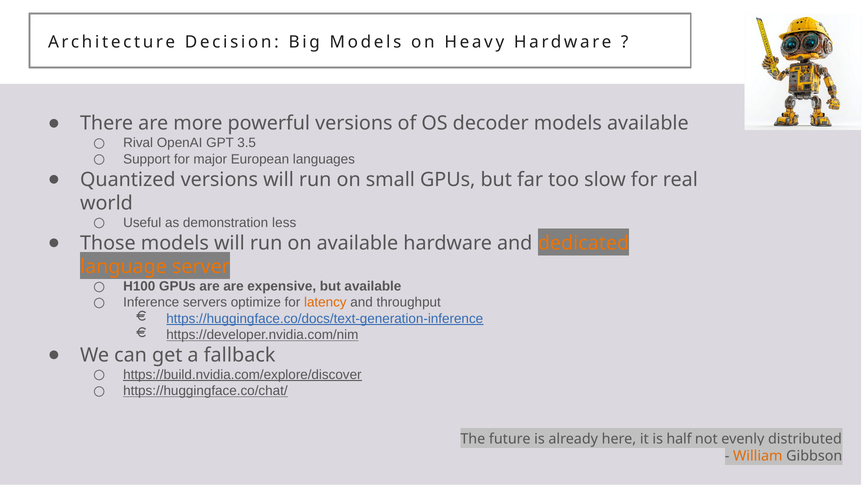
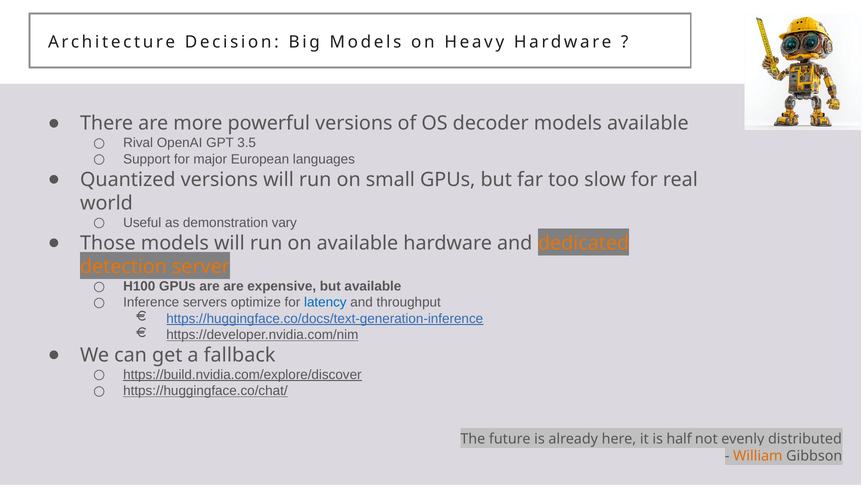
less: less -> vary
language: language -> detection
latency colour: orange -> blue
